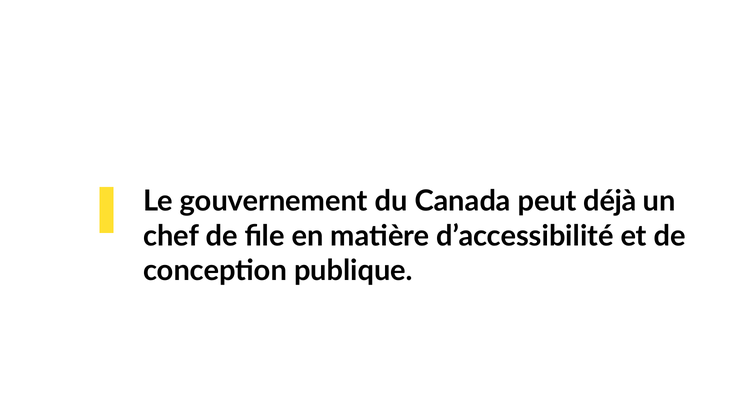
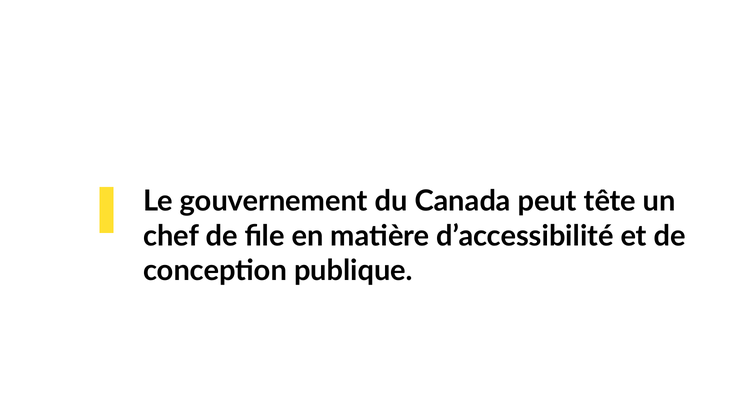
déjà: déjà -> tête
